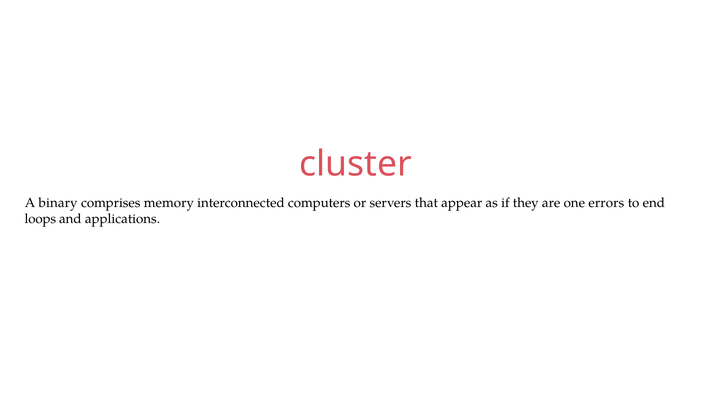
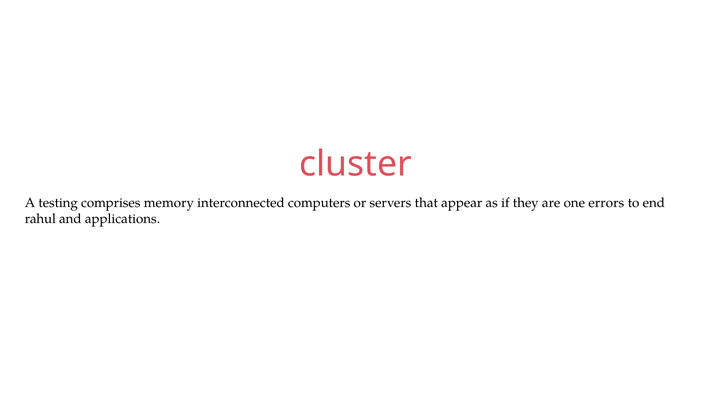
binary: binary -> testing
loops: loops -> rahul
